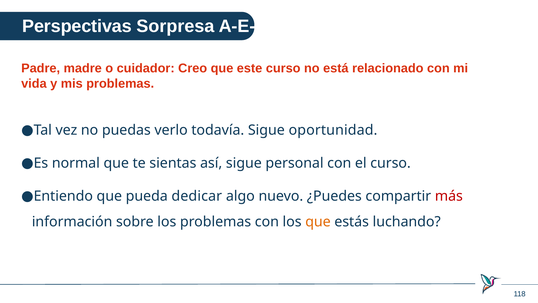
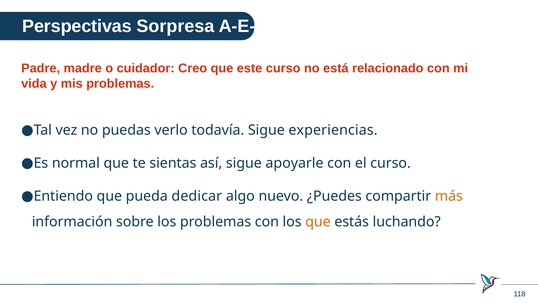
oportunidad: oportunidad -> experiencias
personal: personal -> apoyarle
más colour: red -> orange
